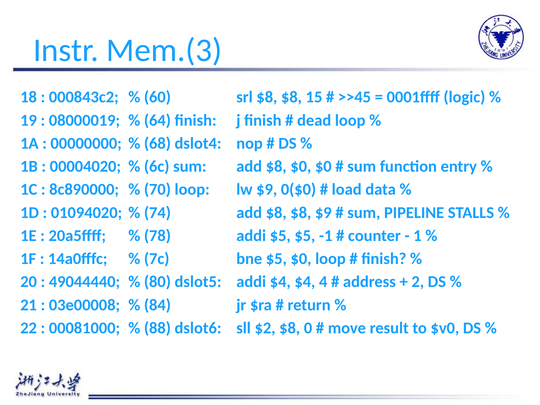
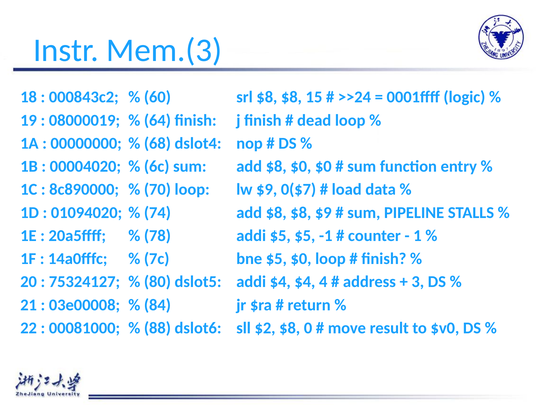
>>45: >>45 -> >>24
0($0: 0($0 -> 0($7
49044440: 49044440 -> 75324127
2: 2 -> 3
